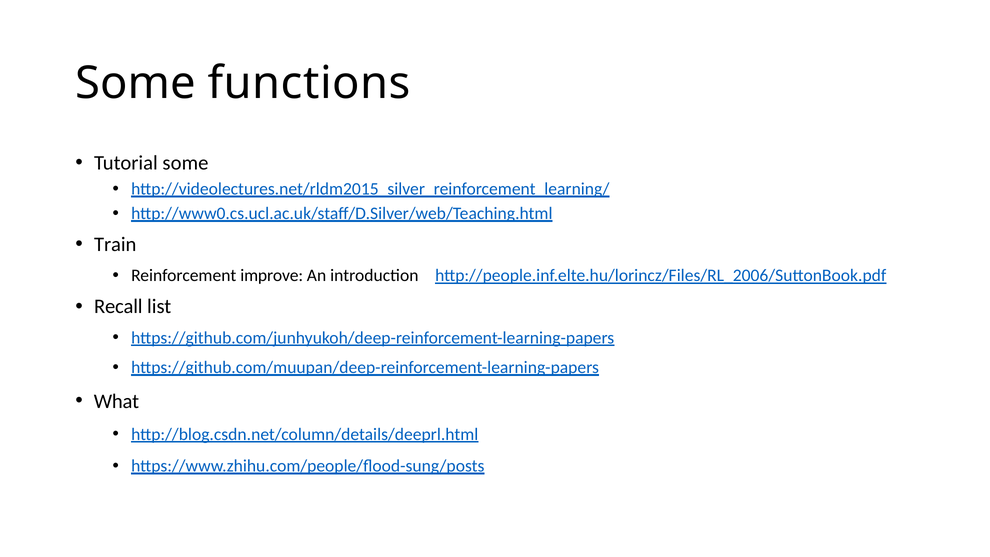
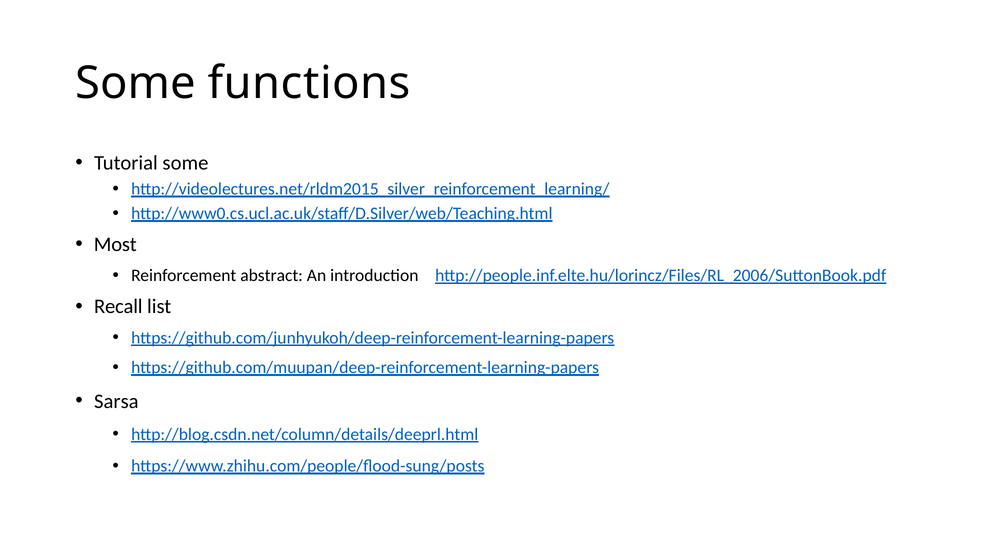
Train: Train -> Most
improve: improve -> abstract
What: What -> Sarsa
